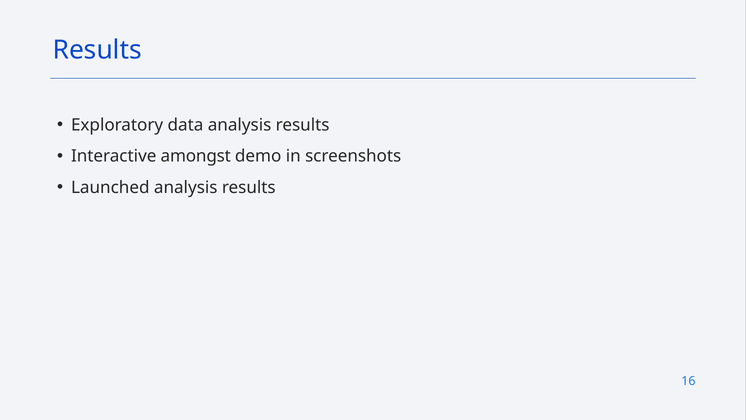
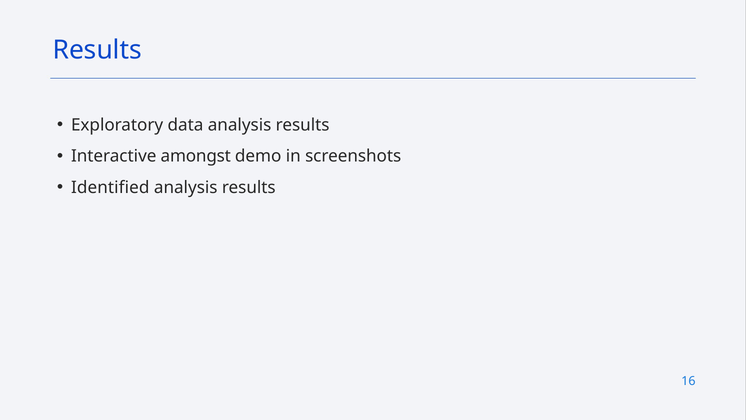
Launched: Launched -> Identified
